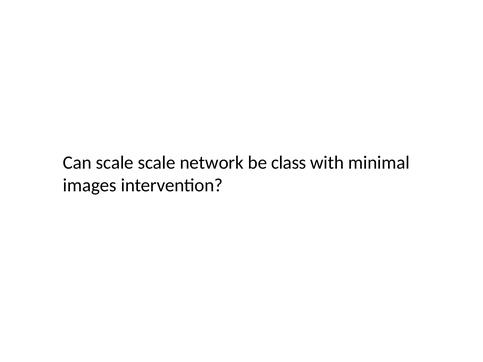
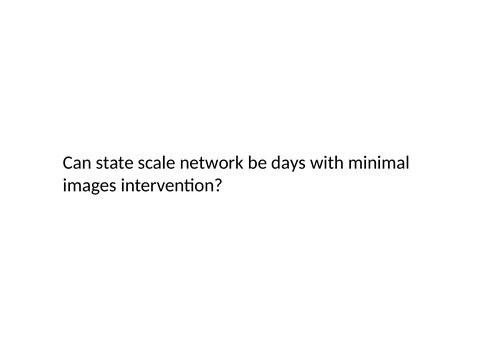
Can scale: scale -> state
class: class -> days
